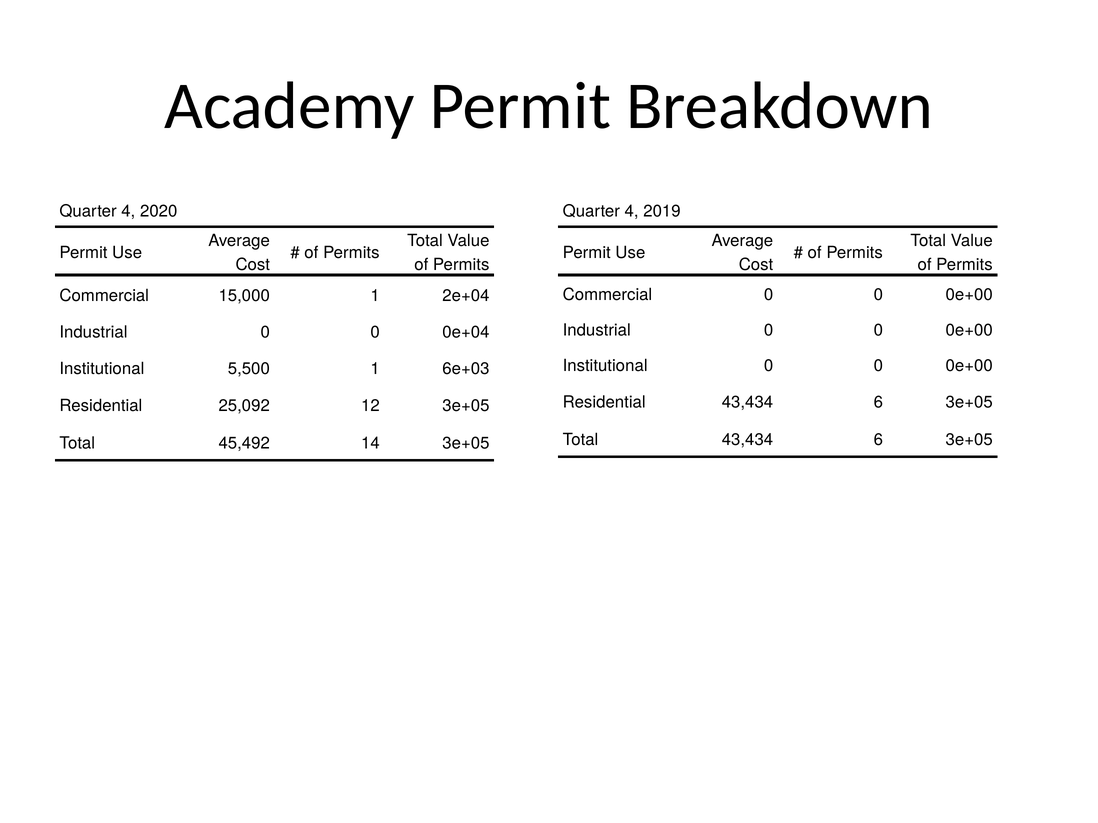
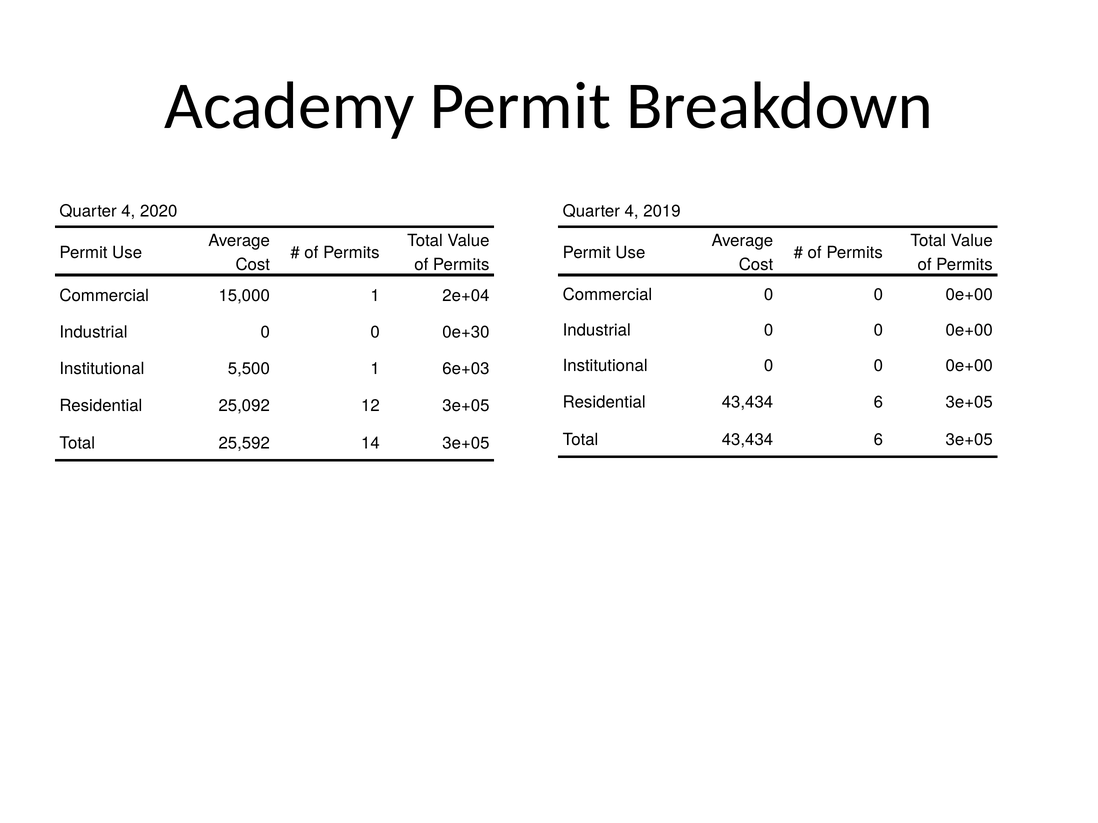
0e+04: 0e+04 -> 0e+30
45,492: 45,492 -> 25,592
